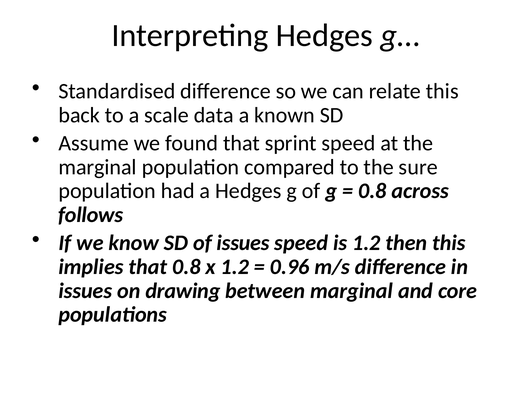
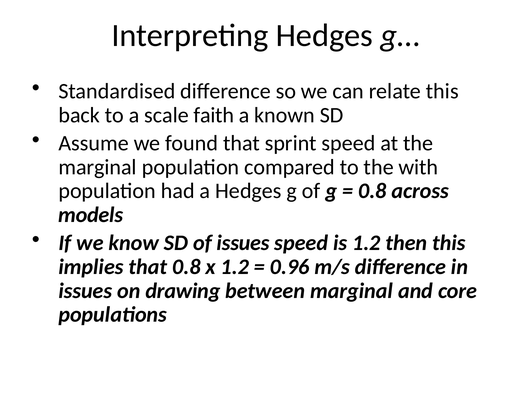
data: data -> faith
sure: sure -> with
follows: follows -> models
